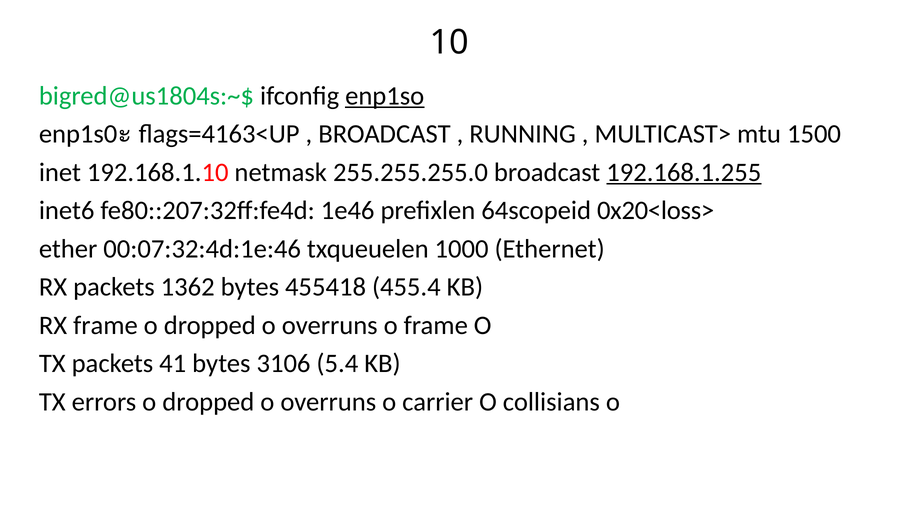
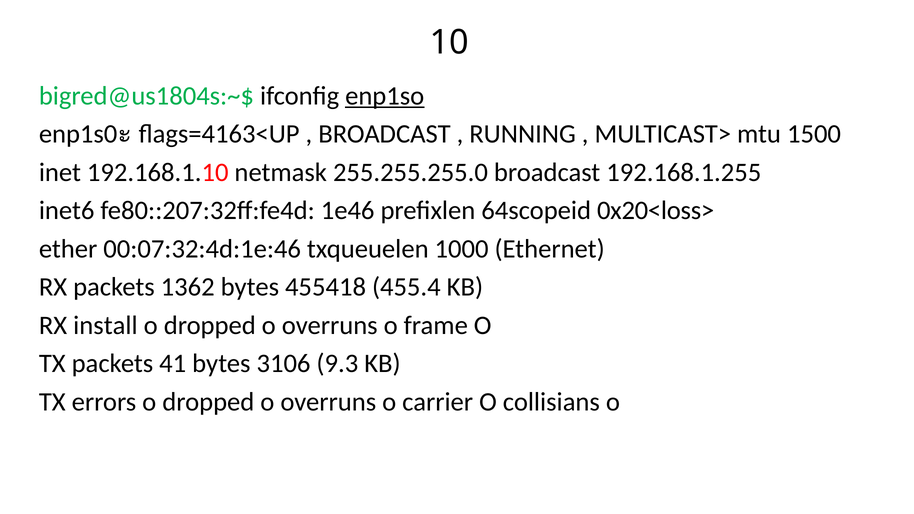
192.168.1.255 underline: present -> none
RX frame: frame -> install
5.4: 5.4 -> 9.3
